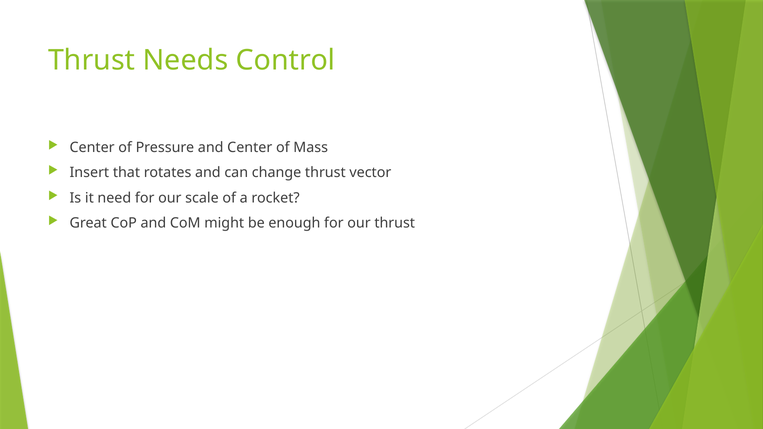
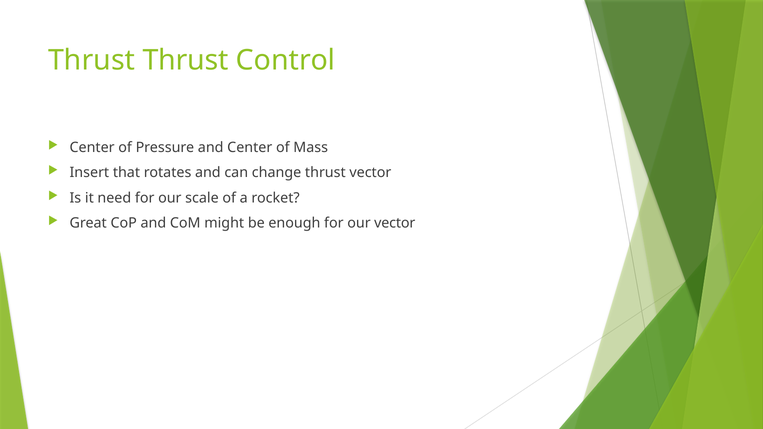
Thrust Needs: Needs -> Thrust
our thrust: thrust -> vector
